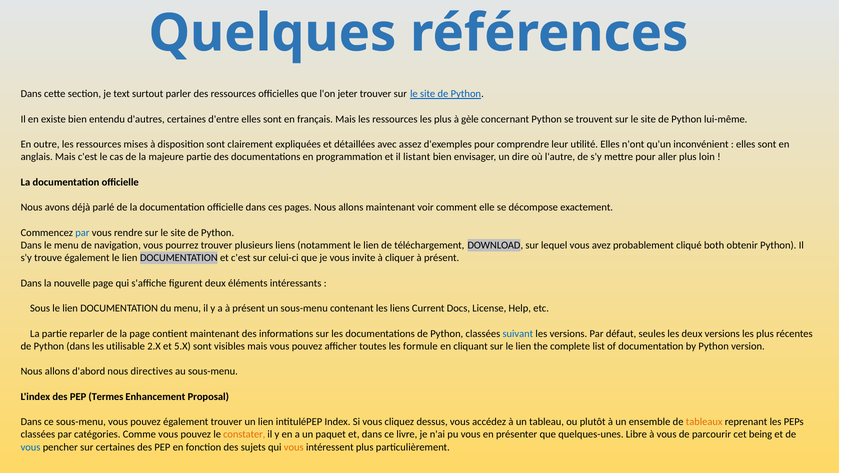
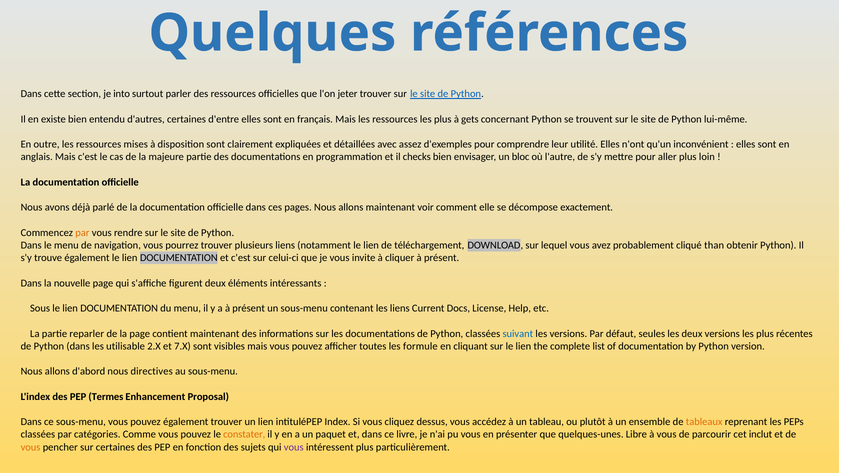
text: text -> into
gèle: gèle -> gets
listant: listant -> checks
dire: dire -> bloc
par at (82, 233) colour: blue -> orange
both: both -> than
5.X: 5.X -> 7.X
being: being -> inclut
vous at (31, 447) colour: blue -> orange
vous at (294, 447) colour: orange -> purple
